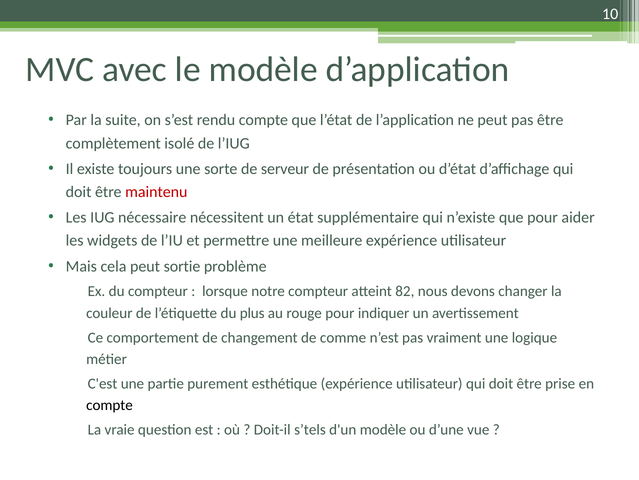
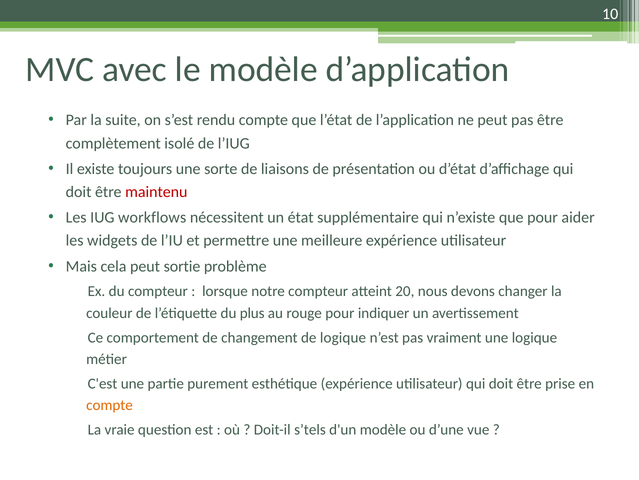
serveur: serveur -> liaisons
nécessaire: nécessaire -> workflows
82: 82 -> 20
de comme: comme -> logique
compte at (110, 405) colour: black -> orange
